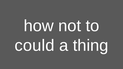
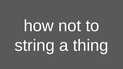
could: could -> string
